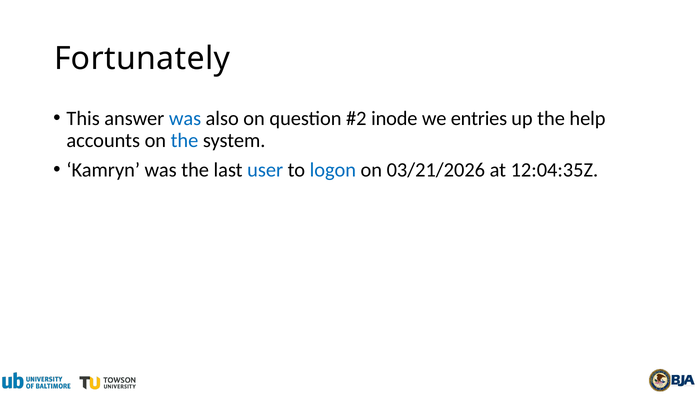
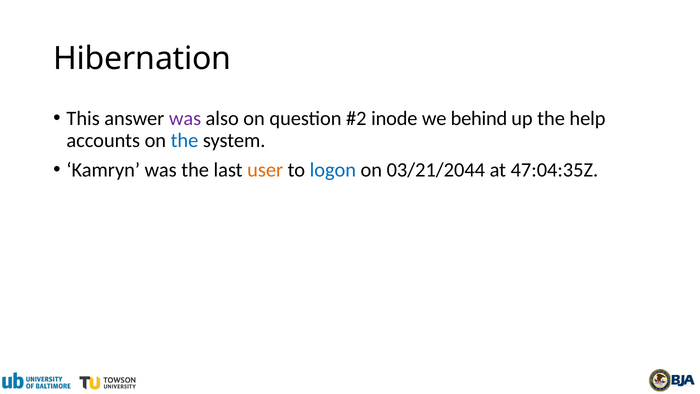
Fortunately: Fortunately -> Hibernation
was at (185, 118) colour: blue -> purple
entries: entries -> behind
user colour: blue -> orange
03/21/2026: 03/21/2026 -> 03/21/2044
12:04:35Z: 12:04:35Z -> 47:04:35Z
